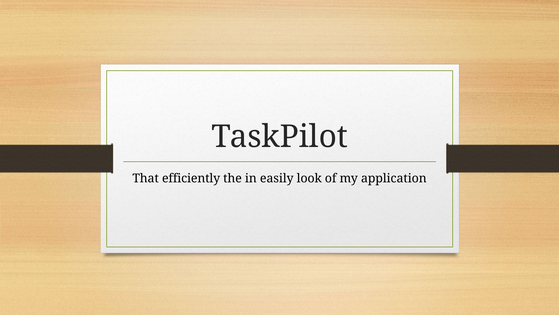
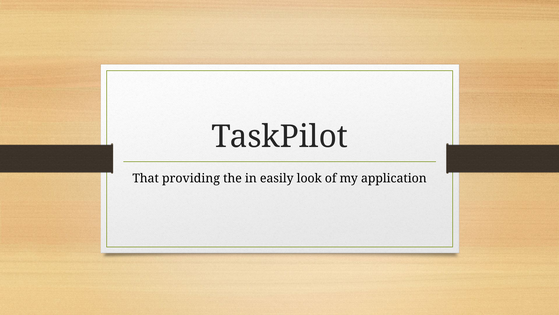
efficiently: efficiently -> providing
